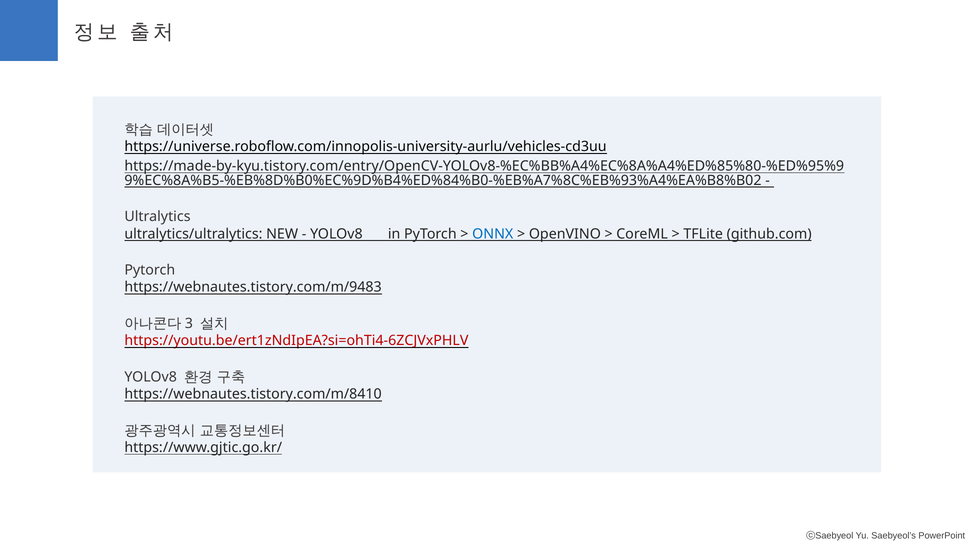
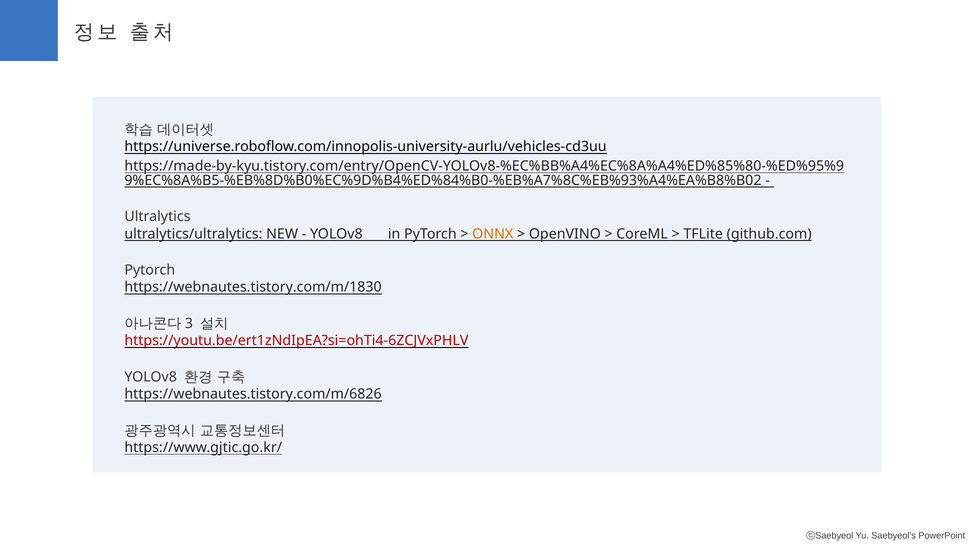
ONNX colour: blue -> orange
https://webnautes.tistory.com/m/9483: https://webnautes.tistory.com/m/9483 -> https://webnautes.tistory.com/m/1830
https://webnautes.tistory.com/m/8410: https://webnautes.tistory.com/m/8410 -> https://webnautes.tistory.com/m/6826
